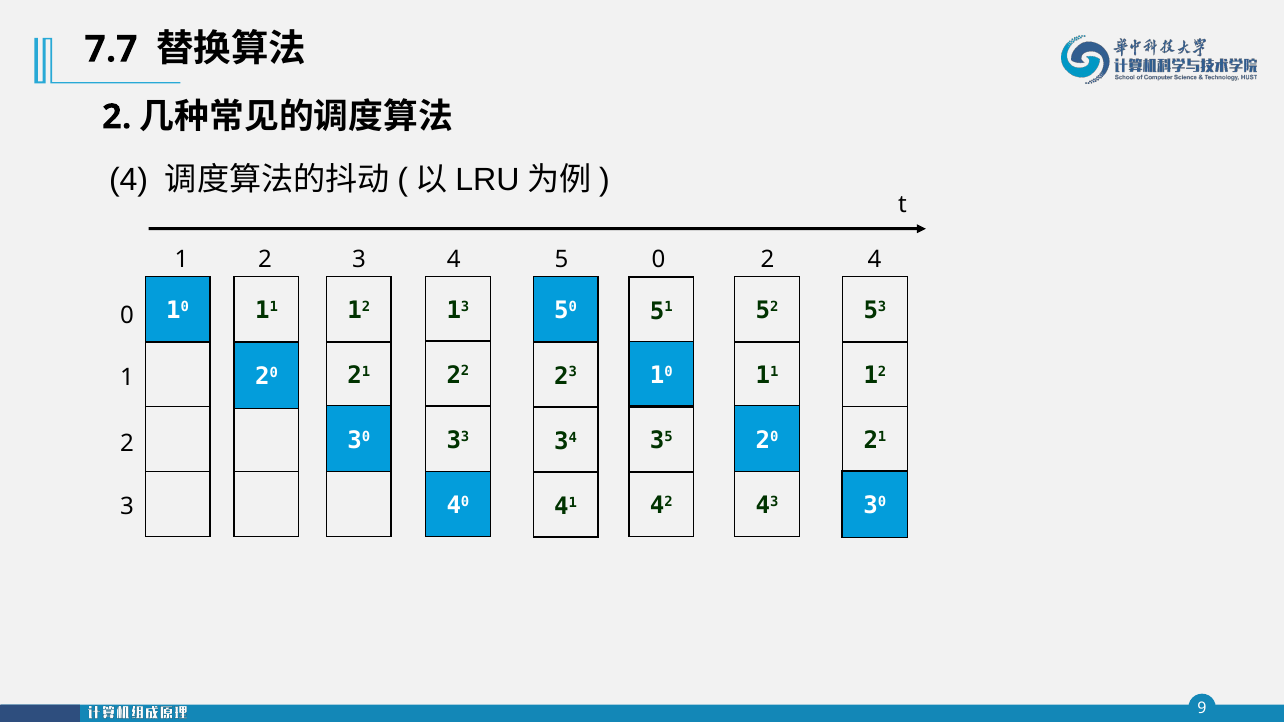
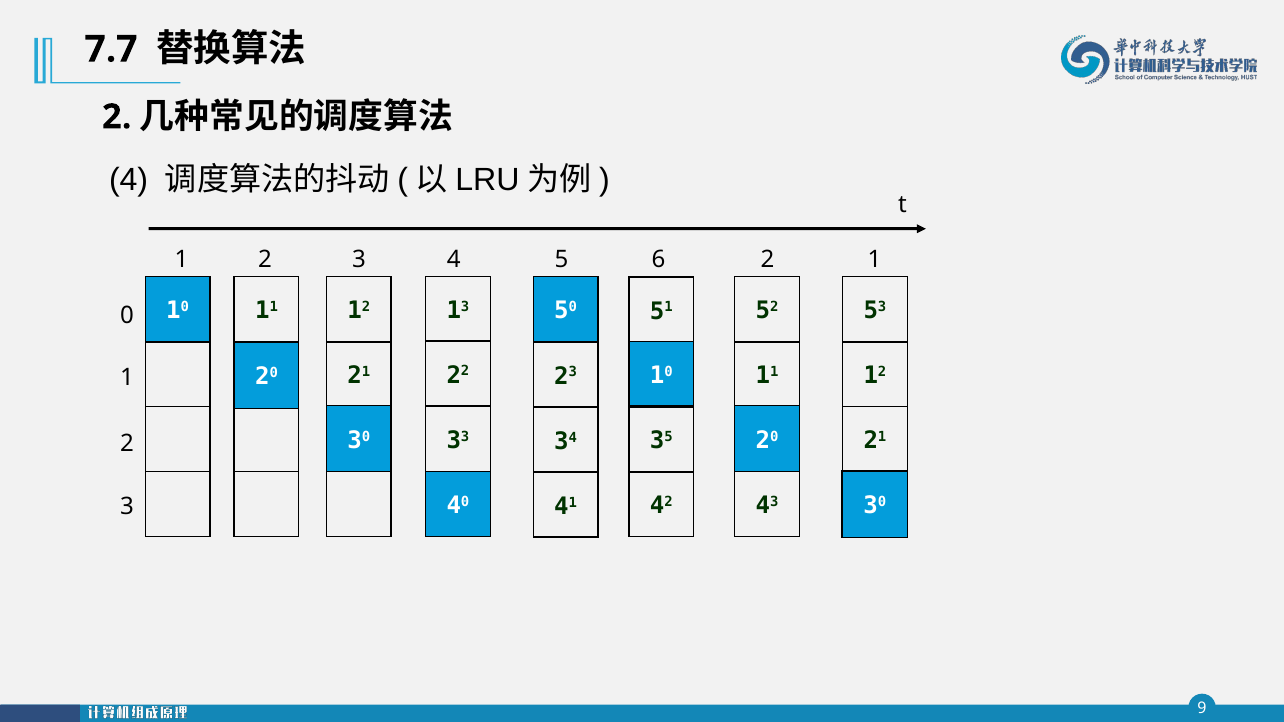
5 0: 0 -> 6
2 4: 4 -> 1
